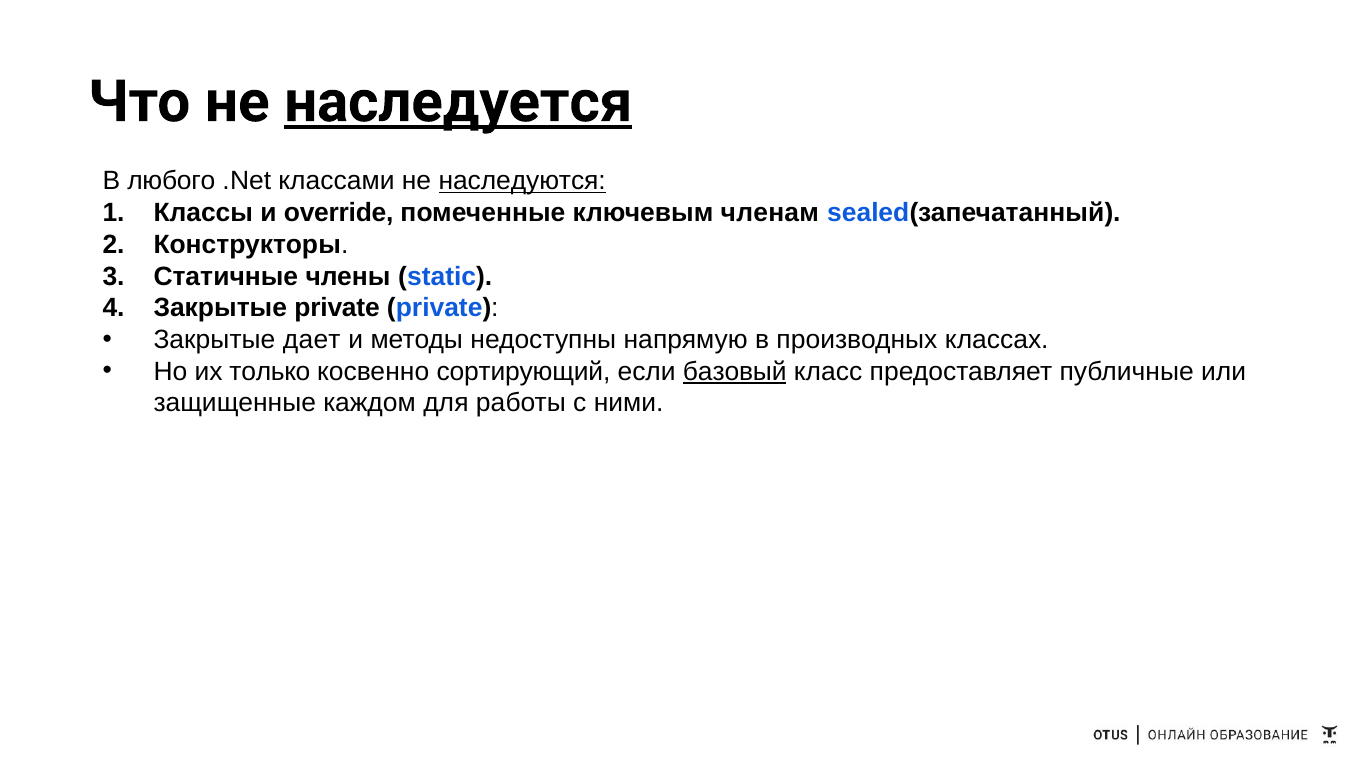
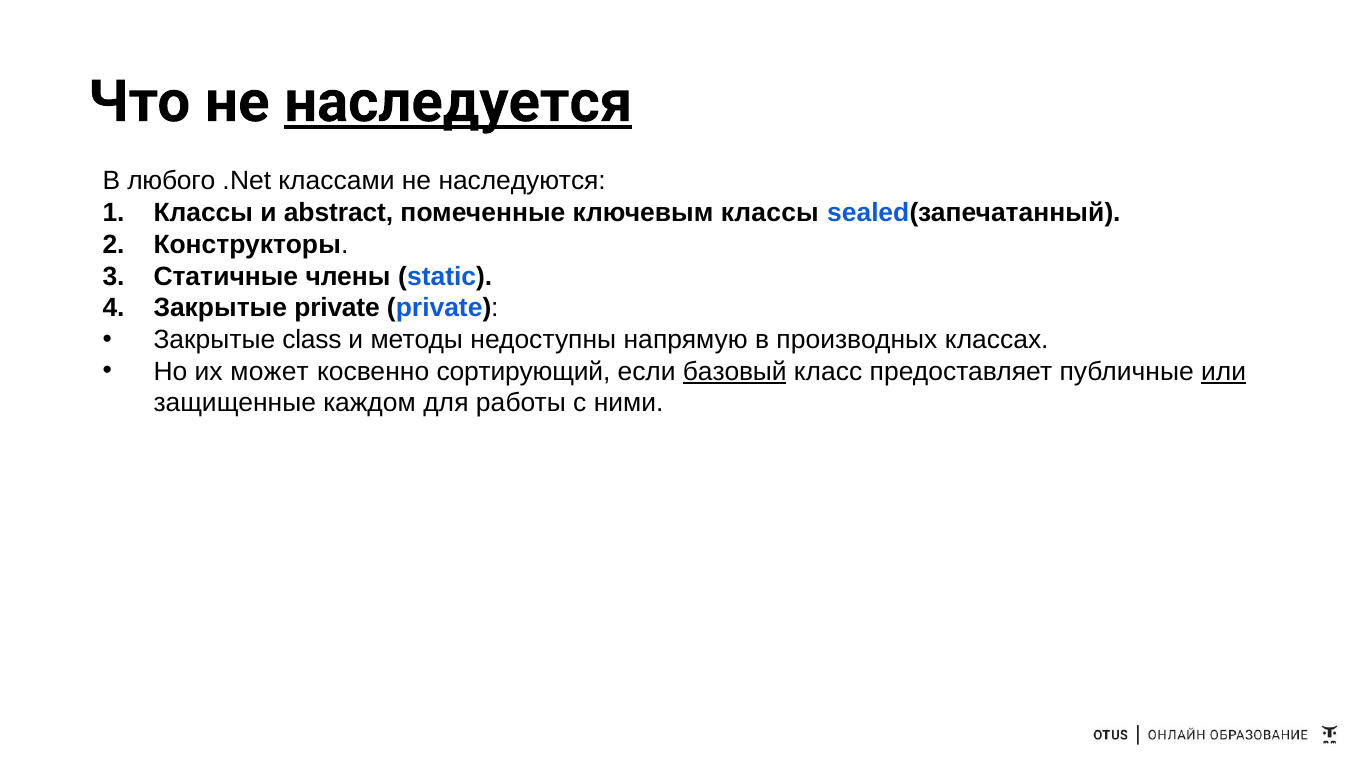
наследуются underline: present -> none
override: override -> abstract
ключевым членам: членам -> классы
дает: дает -> class
только: только -> может
или underline: none -> present
